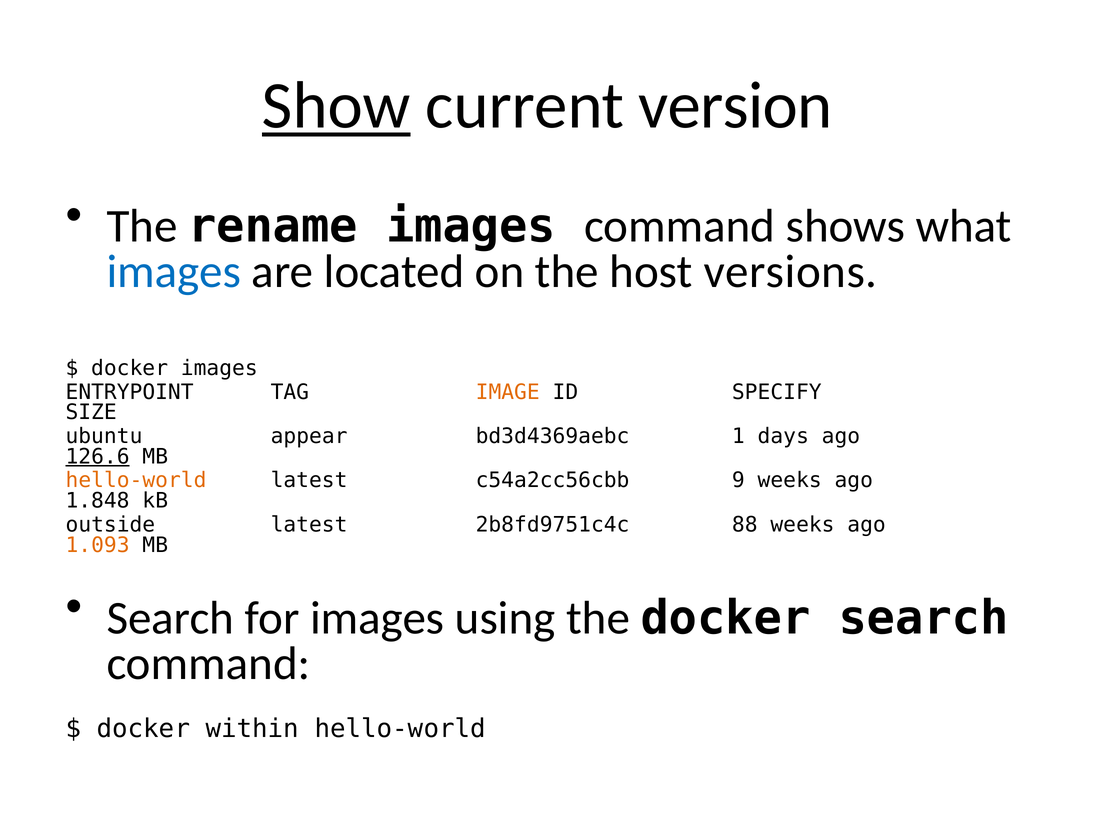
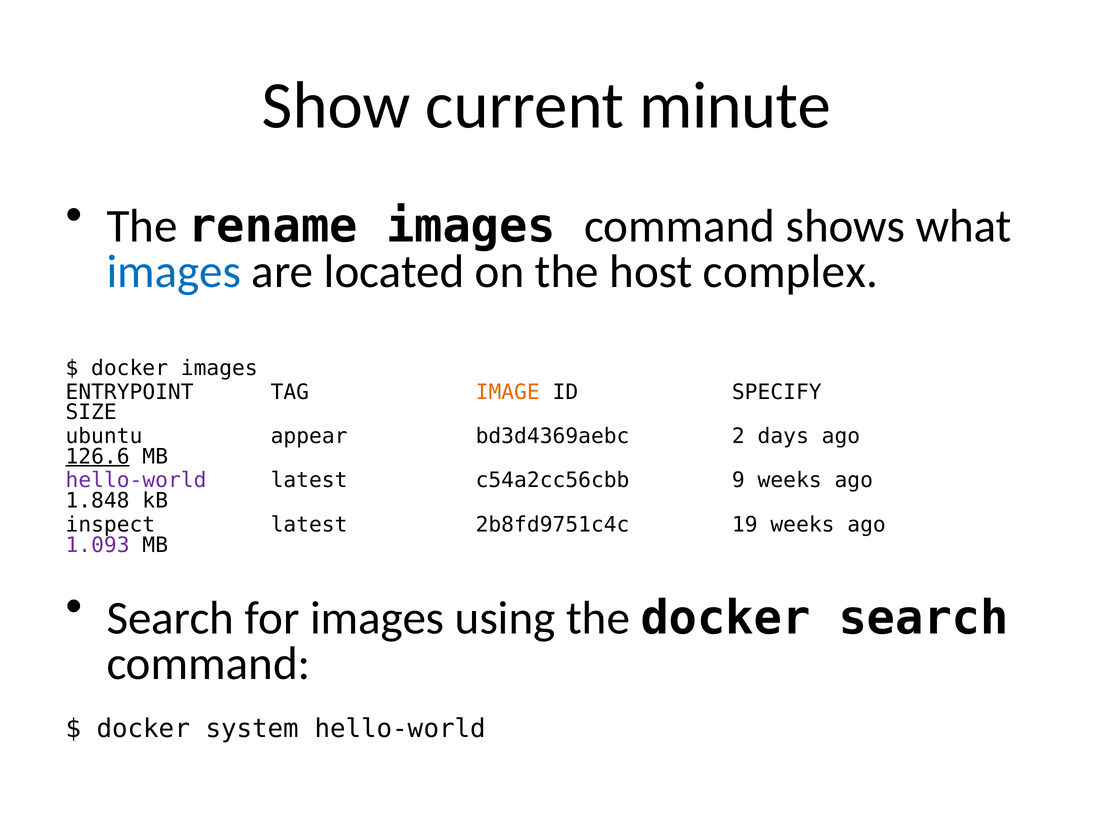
Show underline: present -> none
version: version -> minute
versions: versions -> complex
1: 1 -> 2
hello-world at (136, 480) colour: orange -> purple
outside: outside -> inspect
88: 88 -> 19
1.093 colour: orange -> purple
within: within -> system
